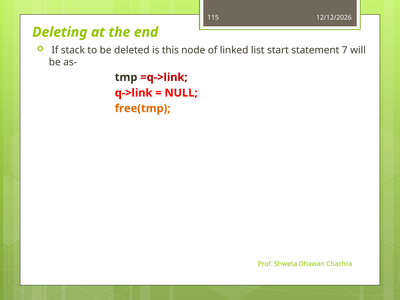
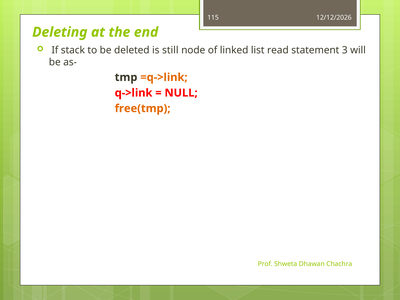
this: this -> still
start: start -> read
7: 7 -> 3
=q->link colour: red -> orange
